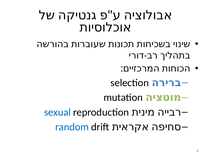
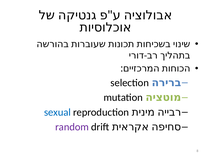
random colour: blue -> purple
